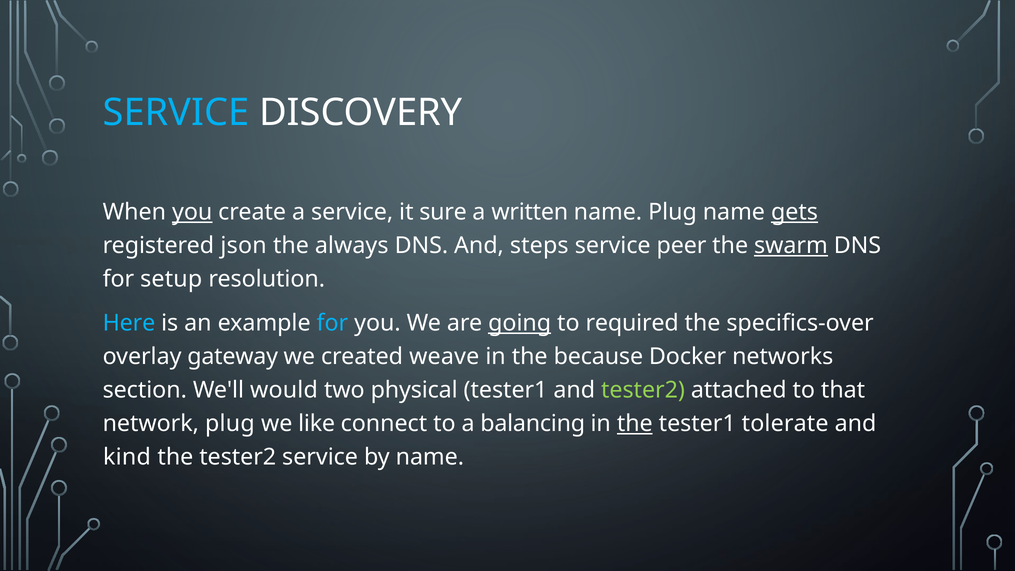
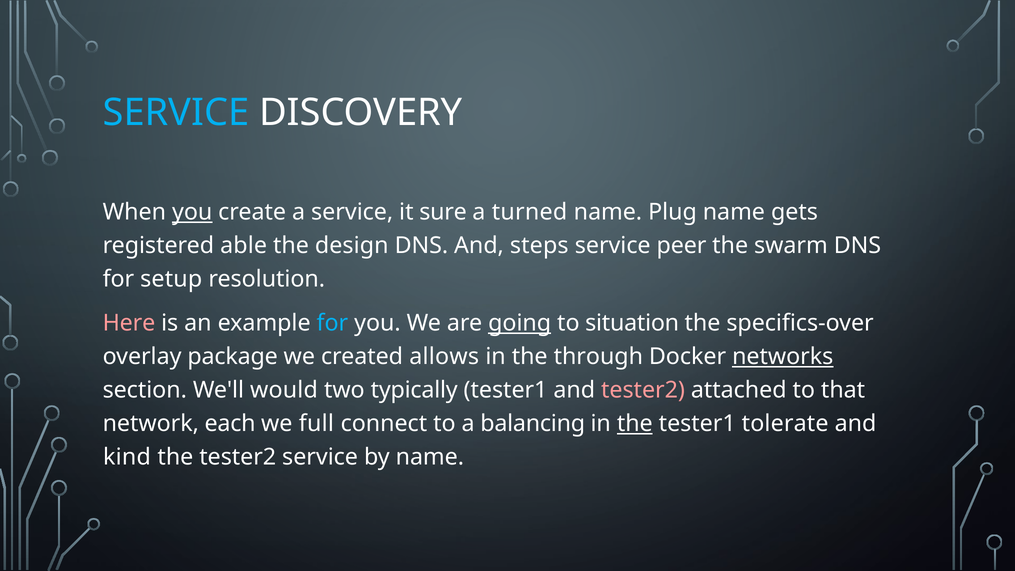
written: written -> turned
gets underline: present -> none
json: json -> able
always: always -> design
swarm underline: present -> none
Here colour: light blue -> pink
required: required -> situation
gateway: gateway -> package
weave: weave -> allows
because: because -> through
networks underline: none -> present
physical: physical -> typically
tester2 at (643, 390) colour: light green -> pink
network plug: plug -> each
like: like -> full
